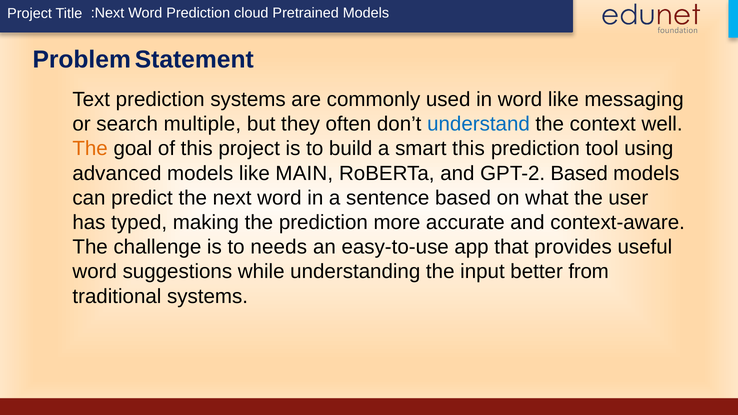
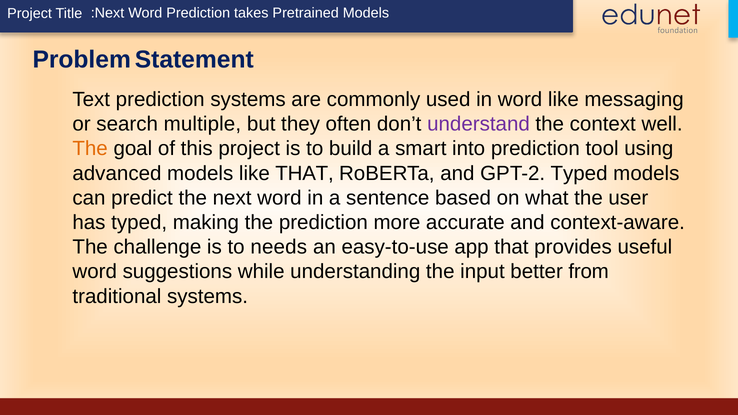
cloud: cloud -> takes
understand colour: blue -> purple
smart this: this -> into
like MAIN: MAIN -> THAT
GPT-2 Based: Based -> Typed
